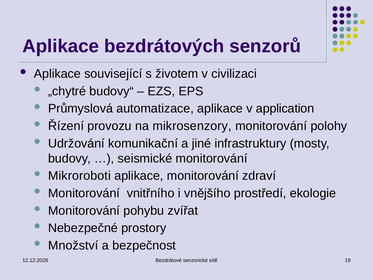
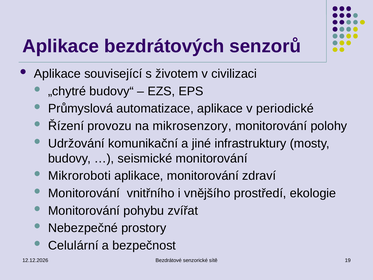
application: application -> periodické
Množství: Množství -> Celulární
